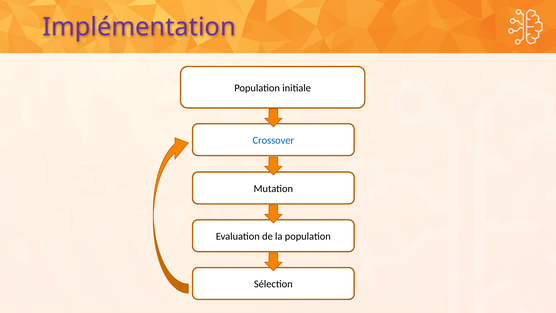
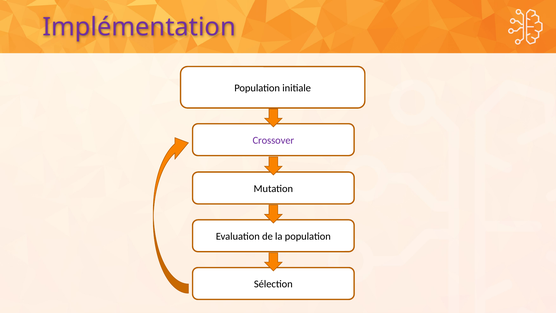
Crossover colour: blue -> purple
